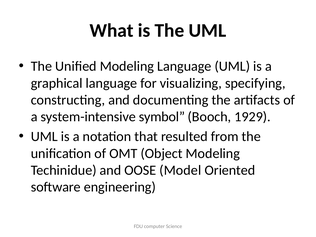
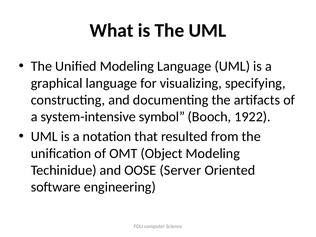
1929: 1929 -> 1922
Model: Model -> Server
